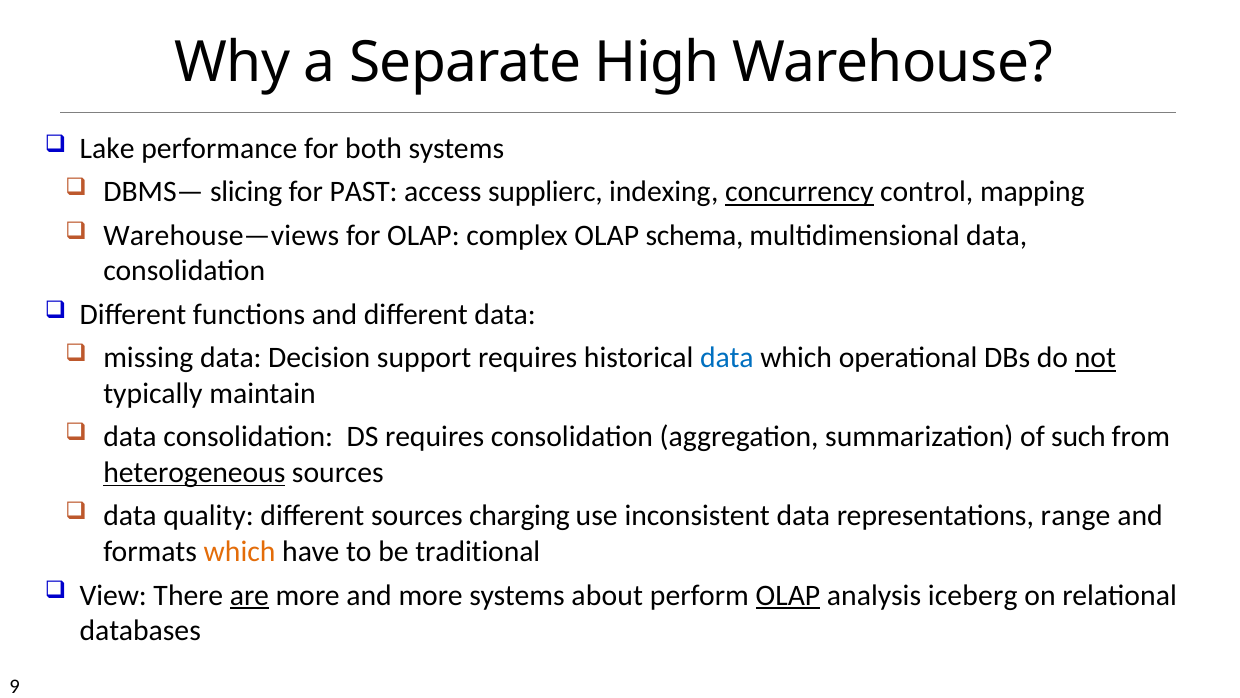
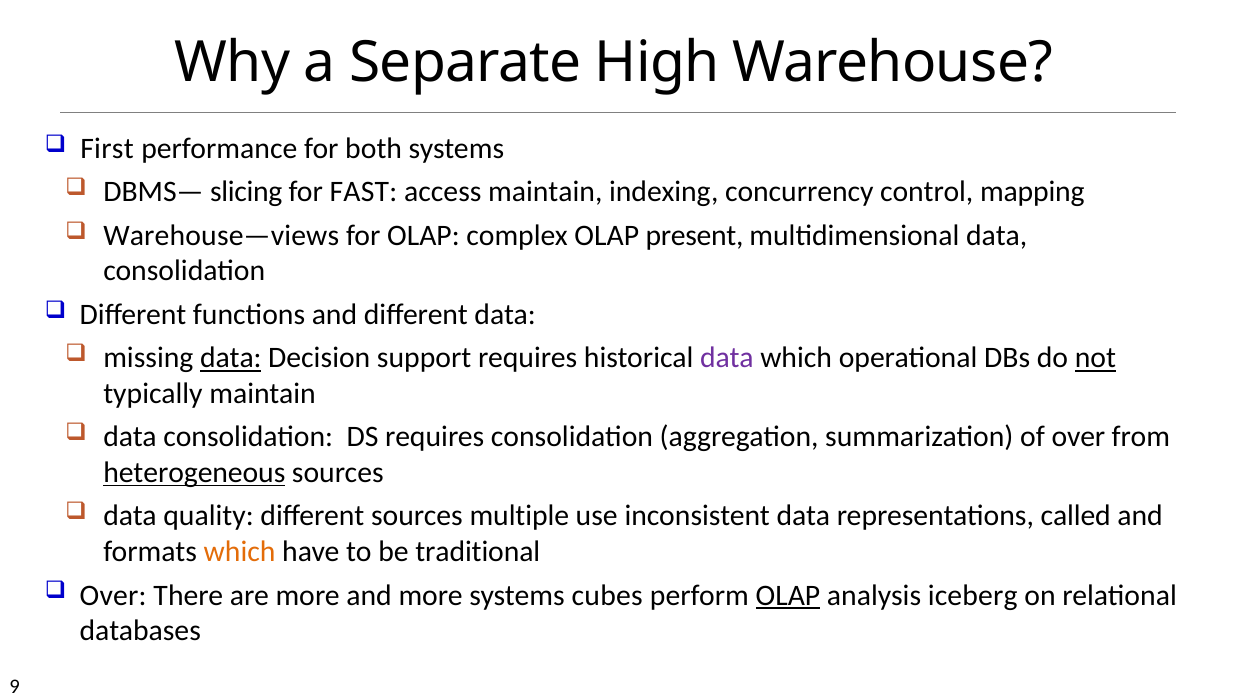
Lake: Lake -> First
PAST: PAST -> FAST
access supplierc: supplierc -> maintain
concurrency underline: present -> none
schema: schema -> present
data at (231, 358) underline: none -> present
data at (727, 358) colour: blue -> purple
of such: such -> over
charging: charging -> multiple
range: range -> called
View at (113, 595): View -> Over
are underline: present -> none
about: about -> cubes
